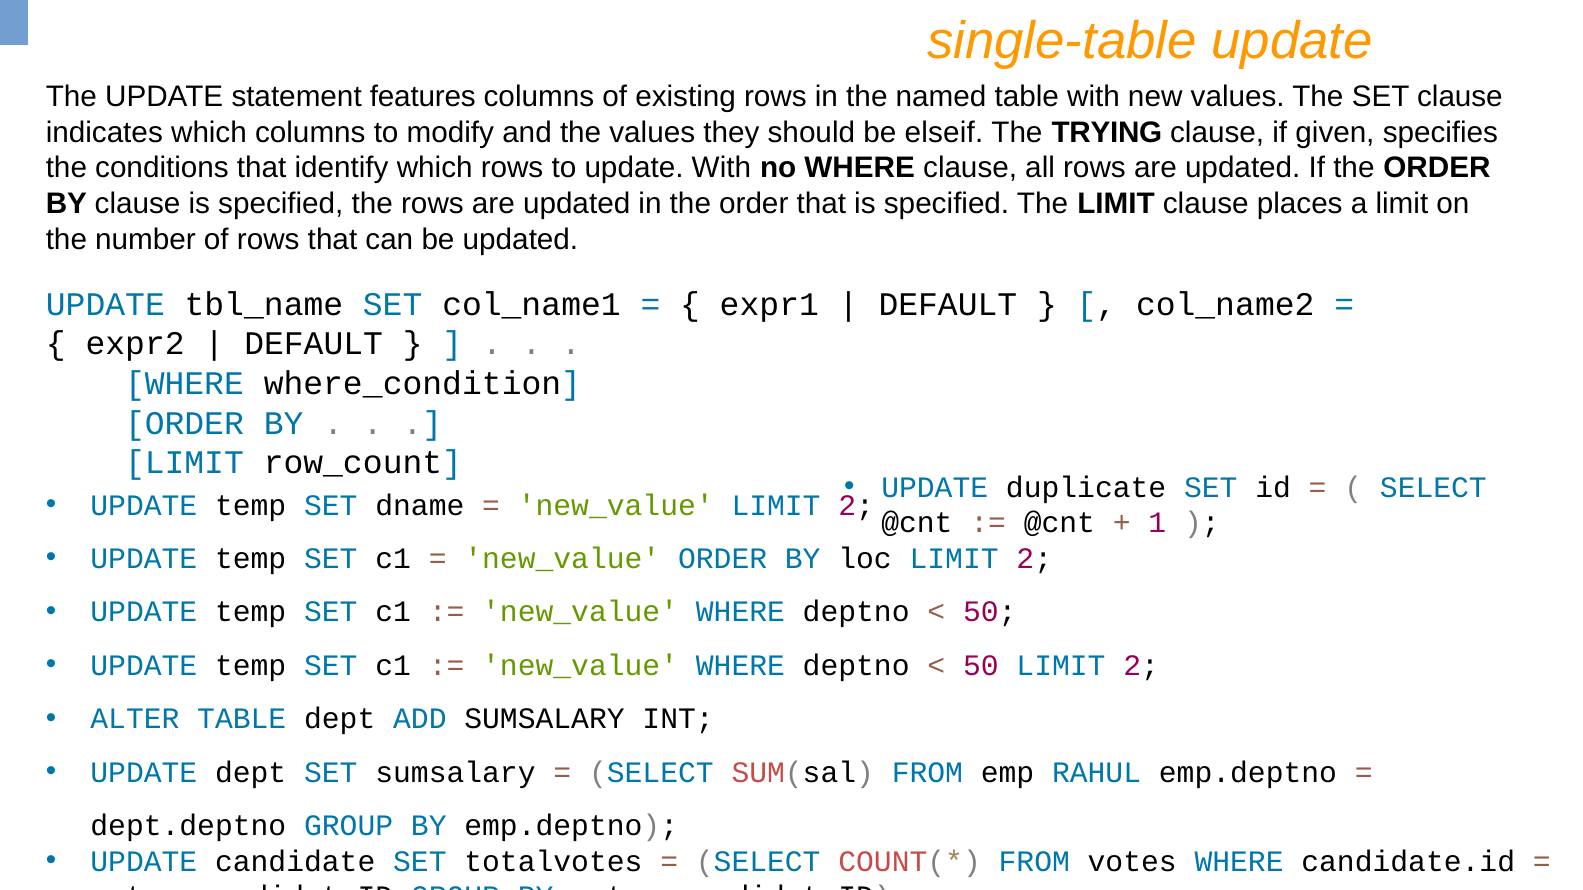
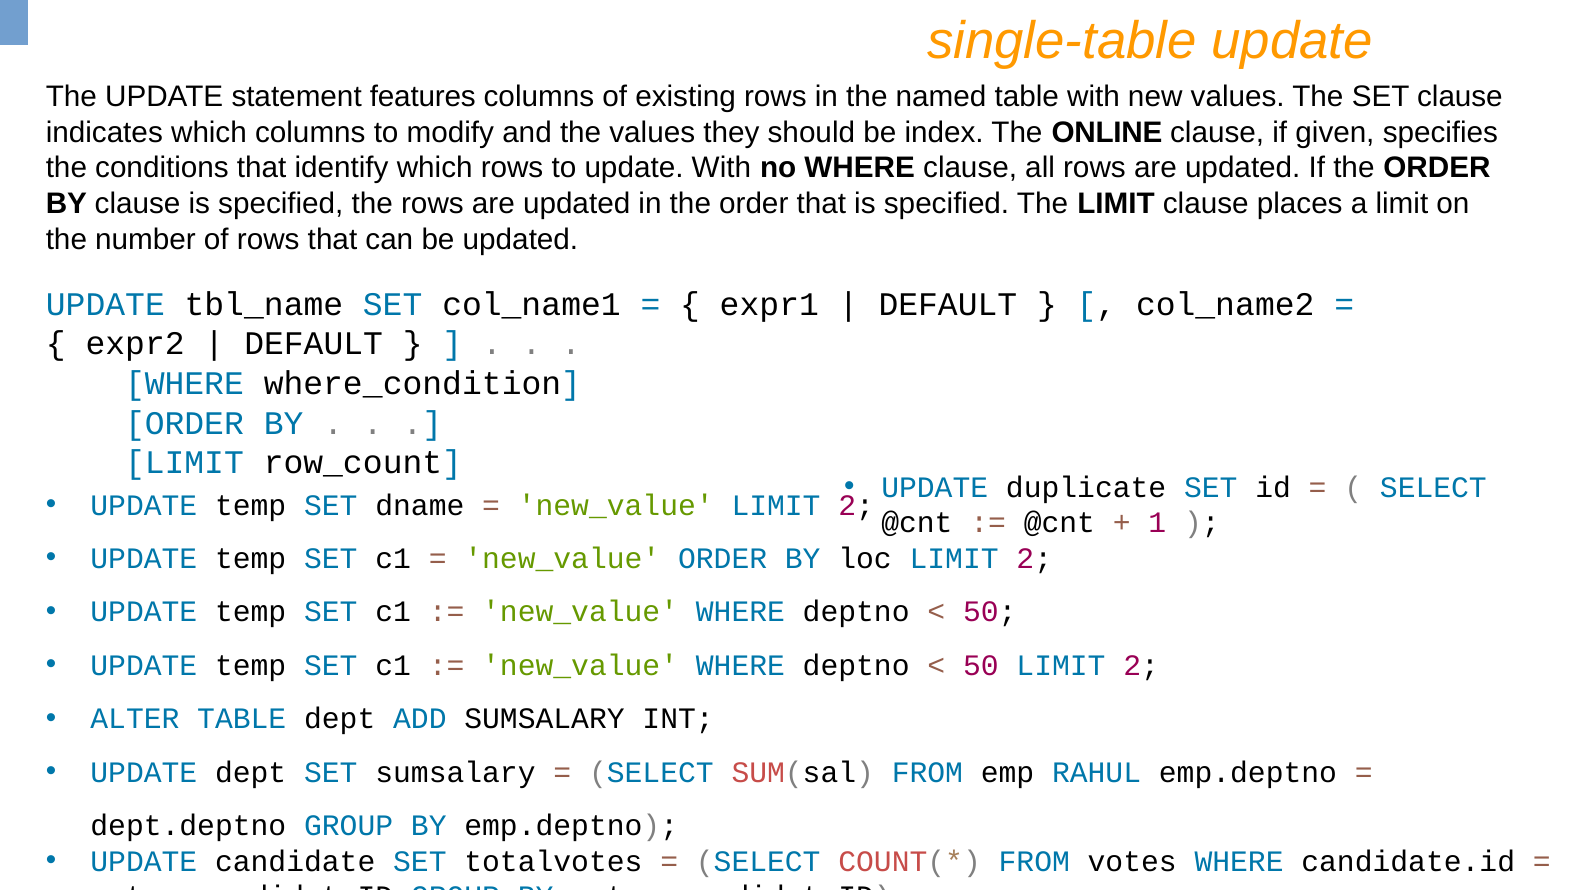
elseif: elseif -> index
TRYING: TRYING -> ONLINE
